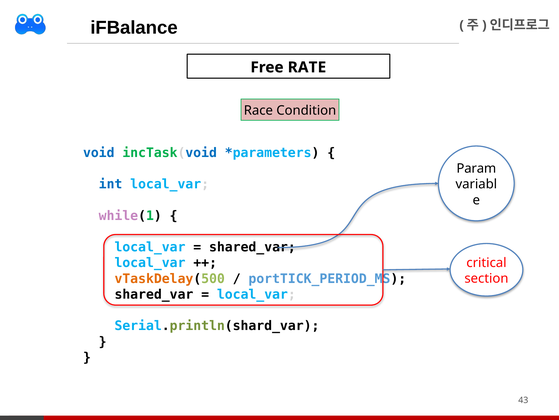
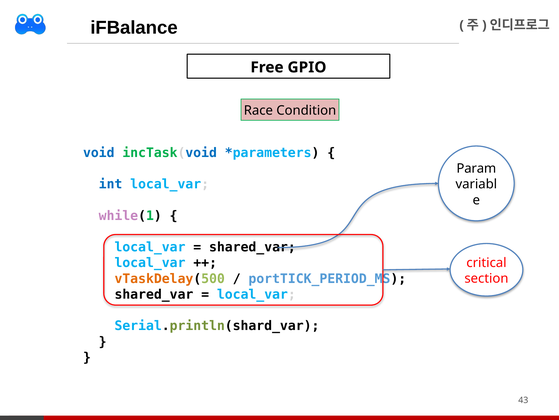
RATE: RATE -> GPIO
